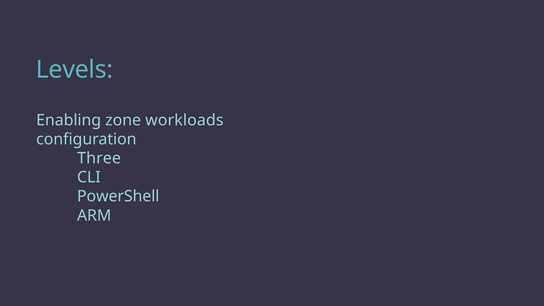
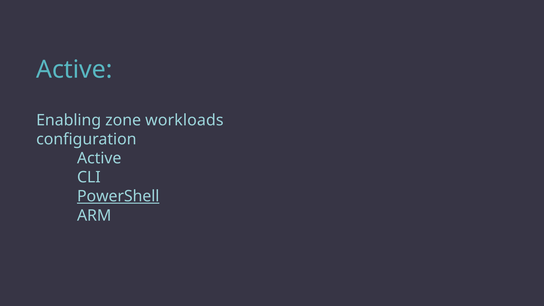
Levels at (74, 69): Levels -> Active
Three at (99, 158): Three -> Active
PowerShell underline: none -> present
